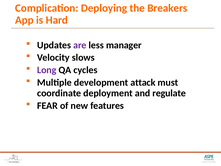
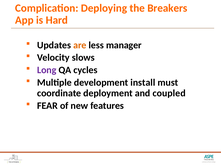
are colour: purple -> orange
attack: attack -> install
regulate: regulate -> coupled
